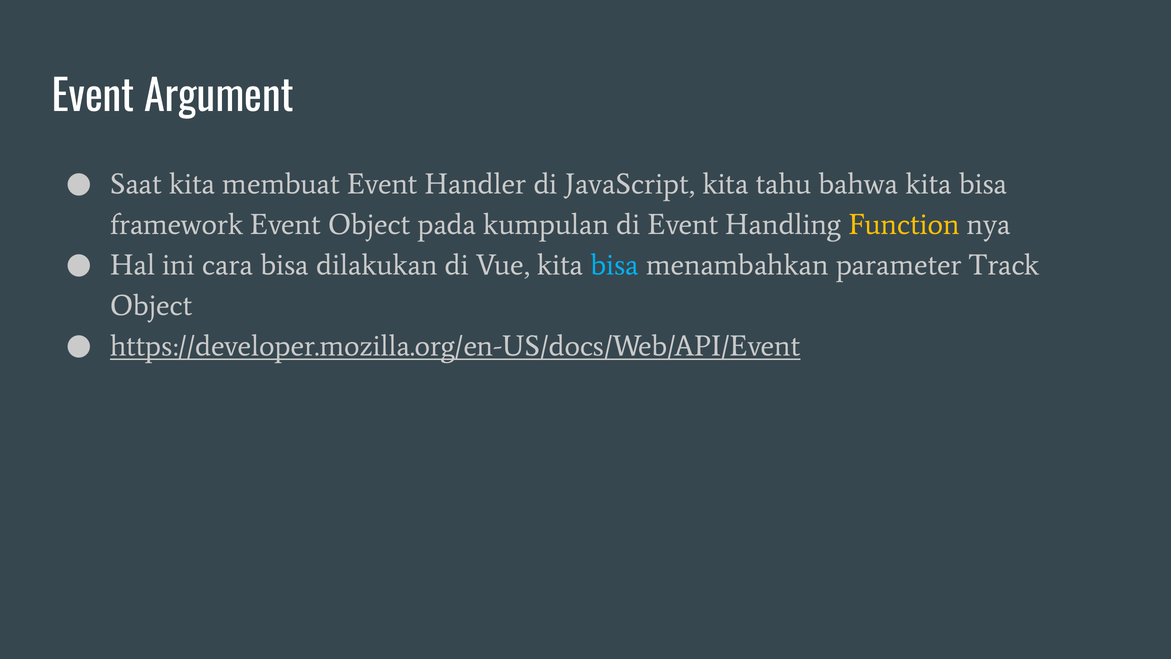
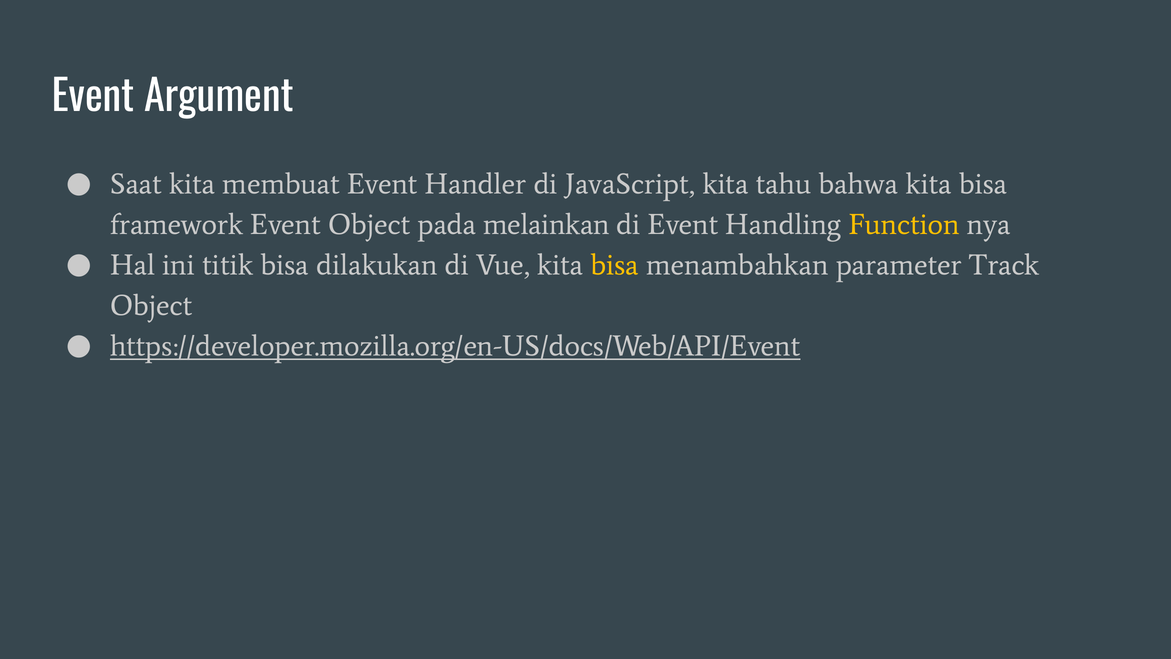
kumpulan: kumpulan -> melainkan
cara: cara -> titik
bisa at (615, 265) colour: light blue -> yellow
